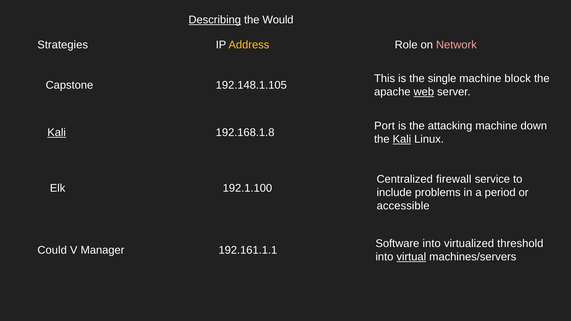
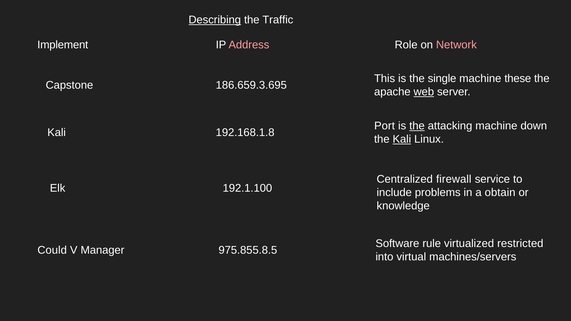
Would: Would -> Traffic
Strategies: Strategies -> Implement
Address colour: yellow -> pink
block: block -> these
192.148.1.105: 192.148.1.105 -> 186.659.3.695
the at (417, 126) underline: none -> present
Kali at (57, 133) underline: present -> none
period: period -> obtain
accessible: accessible -> knowledge
Software into: into -> rule
threshold: threshold -> restricted
192.161.1.1: 192.161.1.1 -> 975.855.8.5
virtual underline: present -> none
